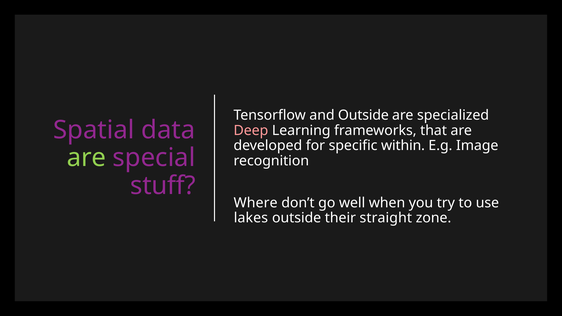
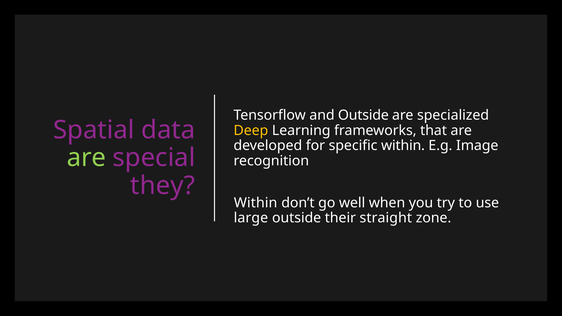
Deep colour: pink -> yellow
stuff: stuff -> they
Where at (256, 203): Where -> Within
lakes: lakes -> large
